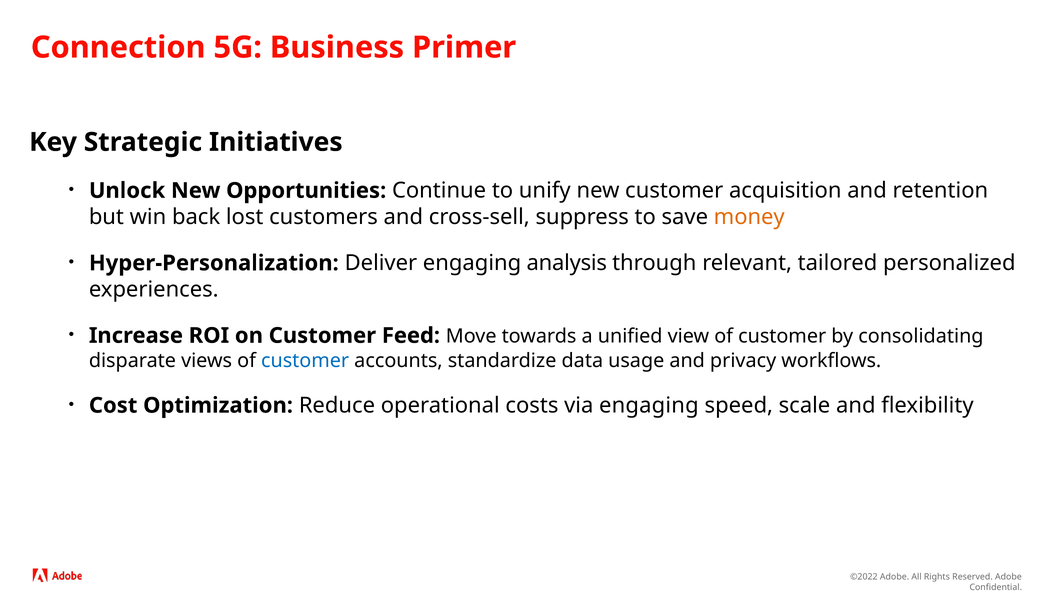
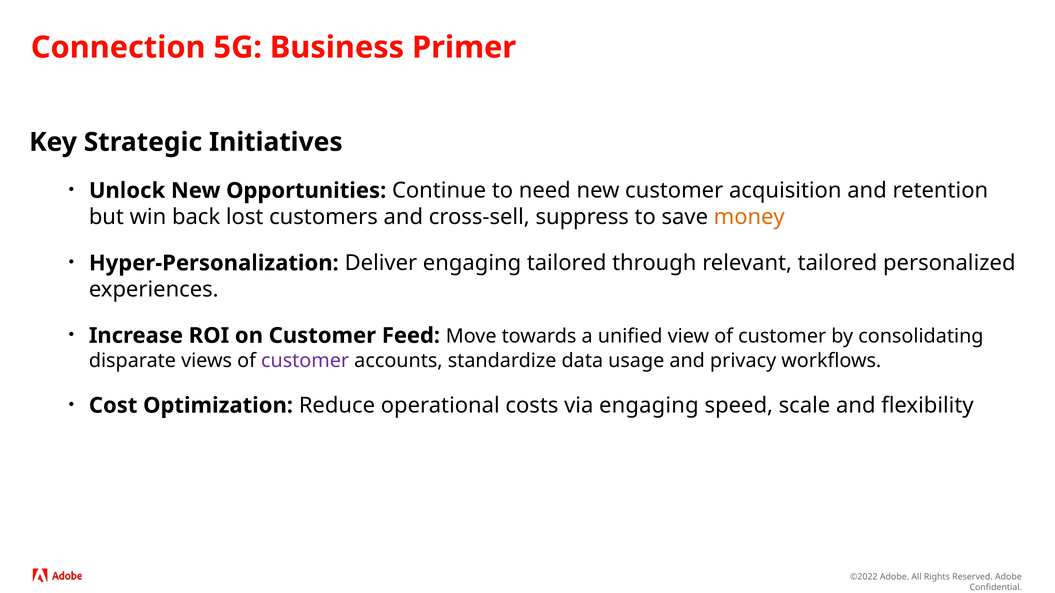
unify: unify -> need
engaging analysis: analysis -> tailored
customer at (305, 361) colour: blue -> purple
